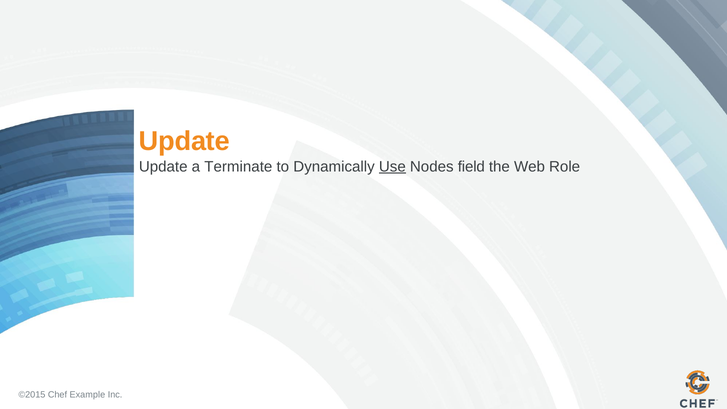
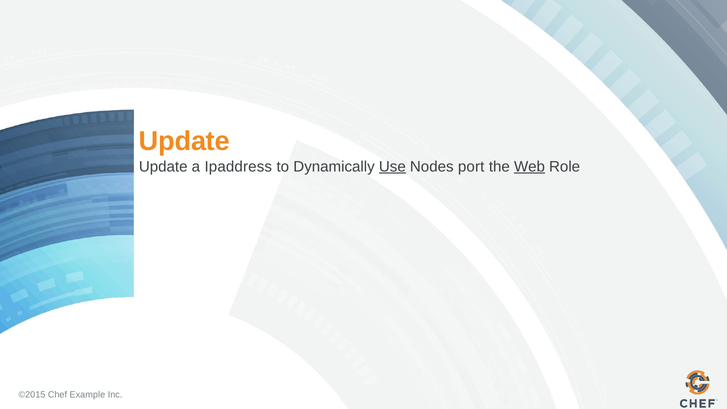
Terminate: Terminate -> Ipaddress
field: field -> port
Web underline: none -> present
